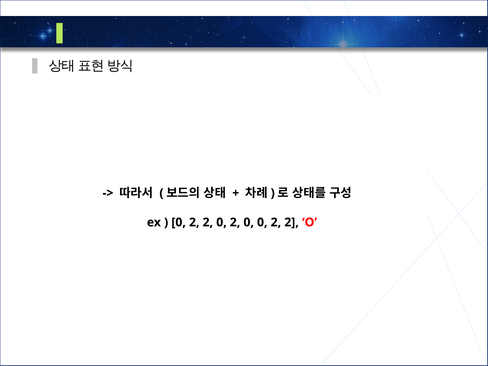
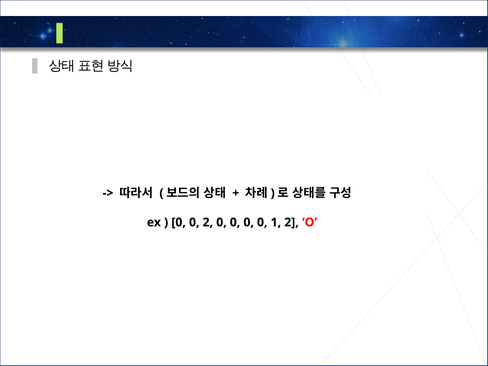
2 at (194, 222): 2 -> 0
2 0 2: 2 -> 0
0 0 2: 2 -> 1
